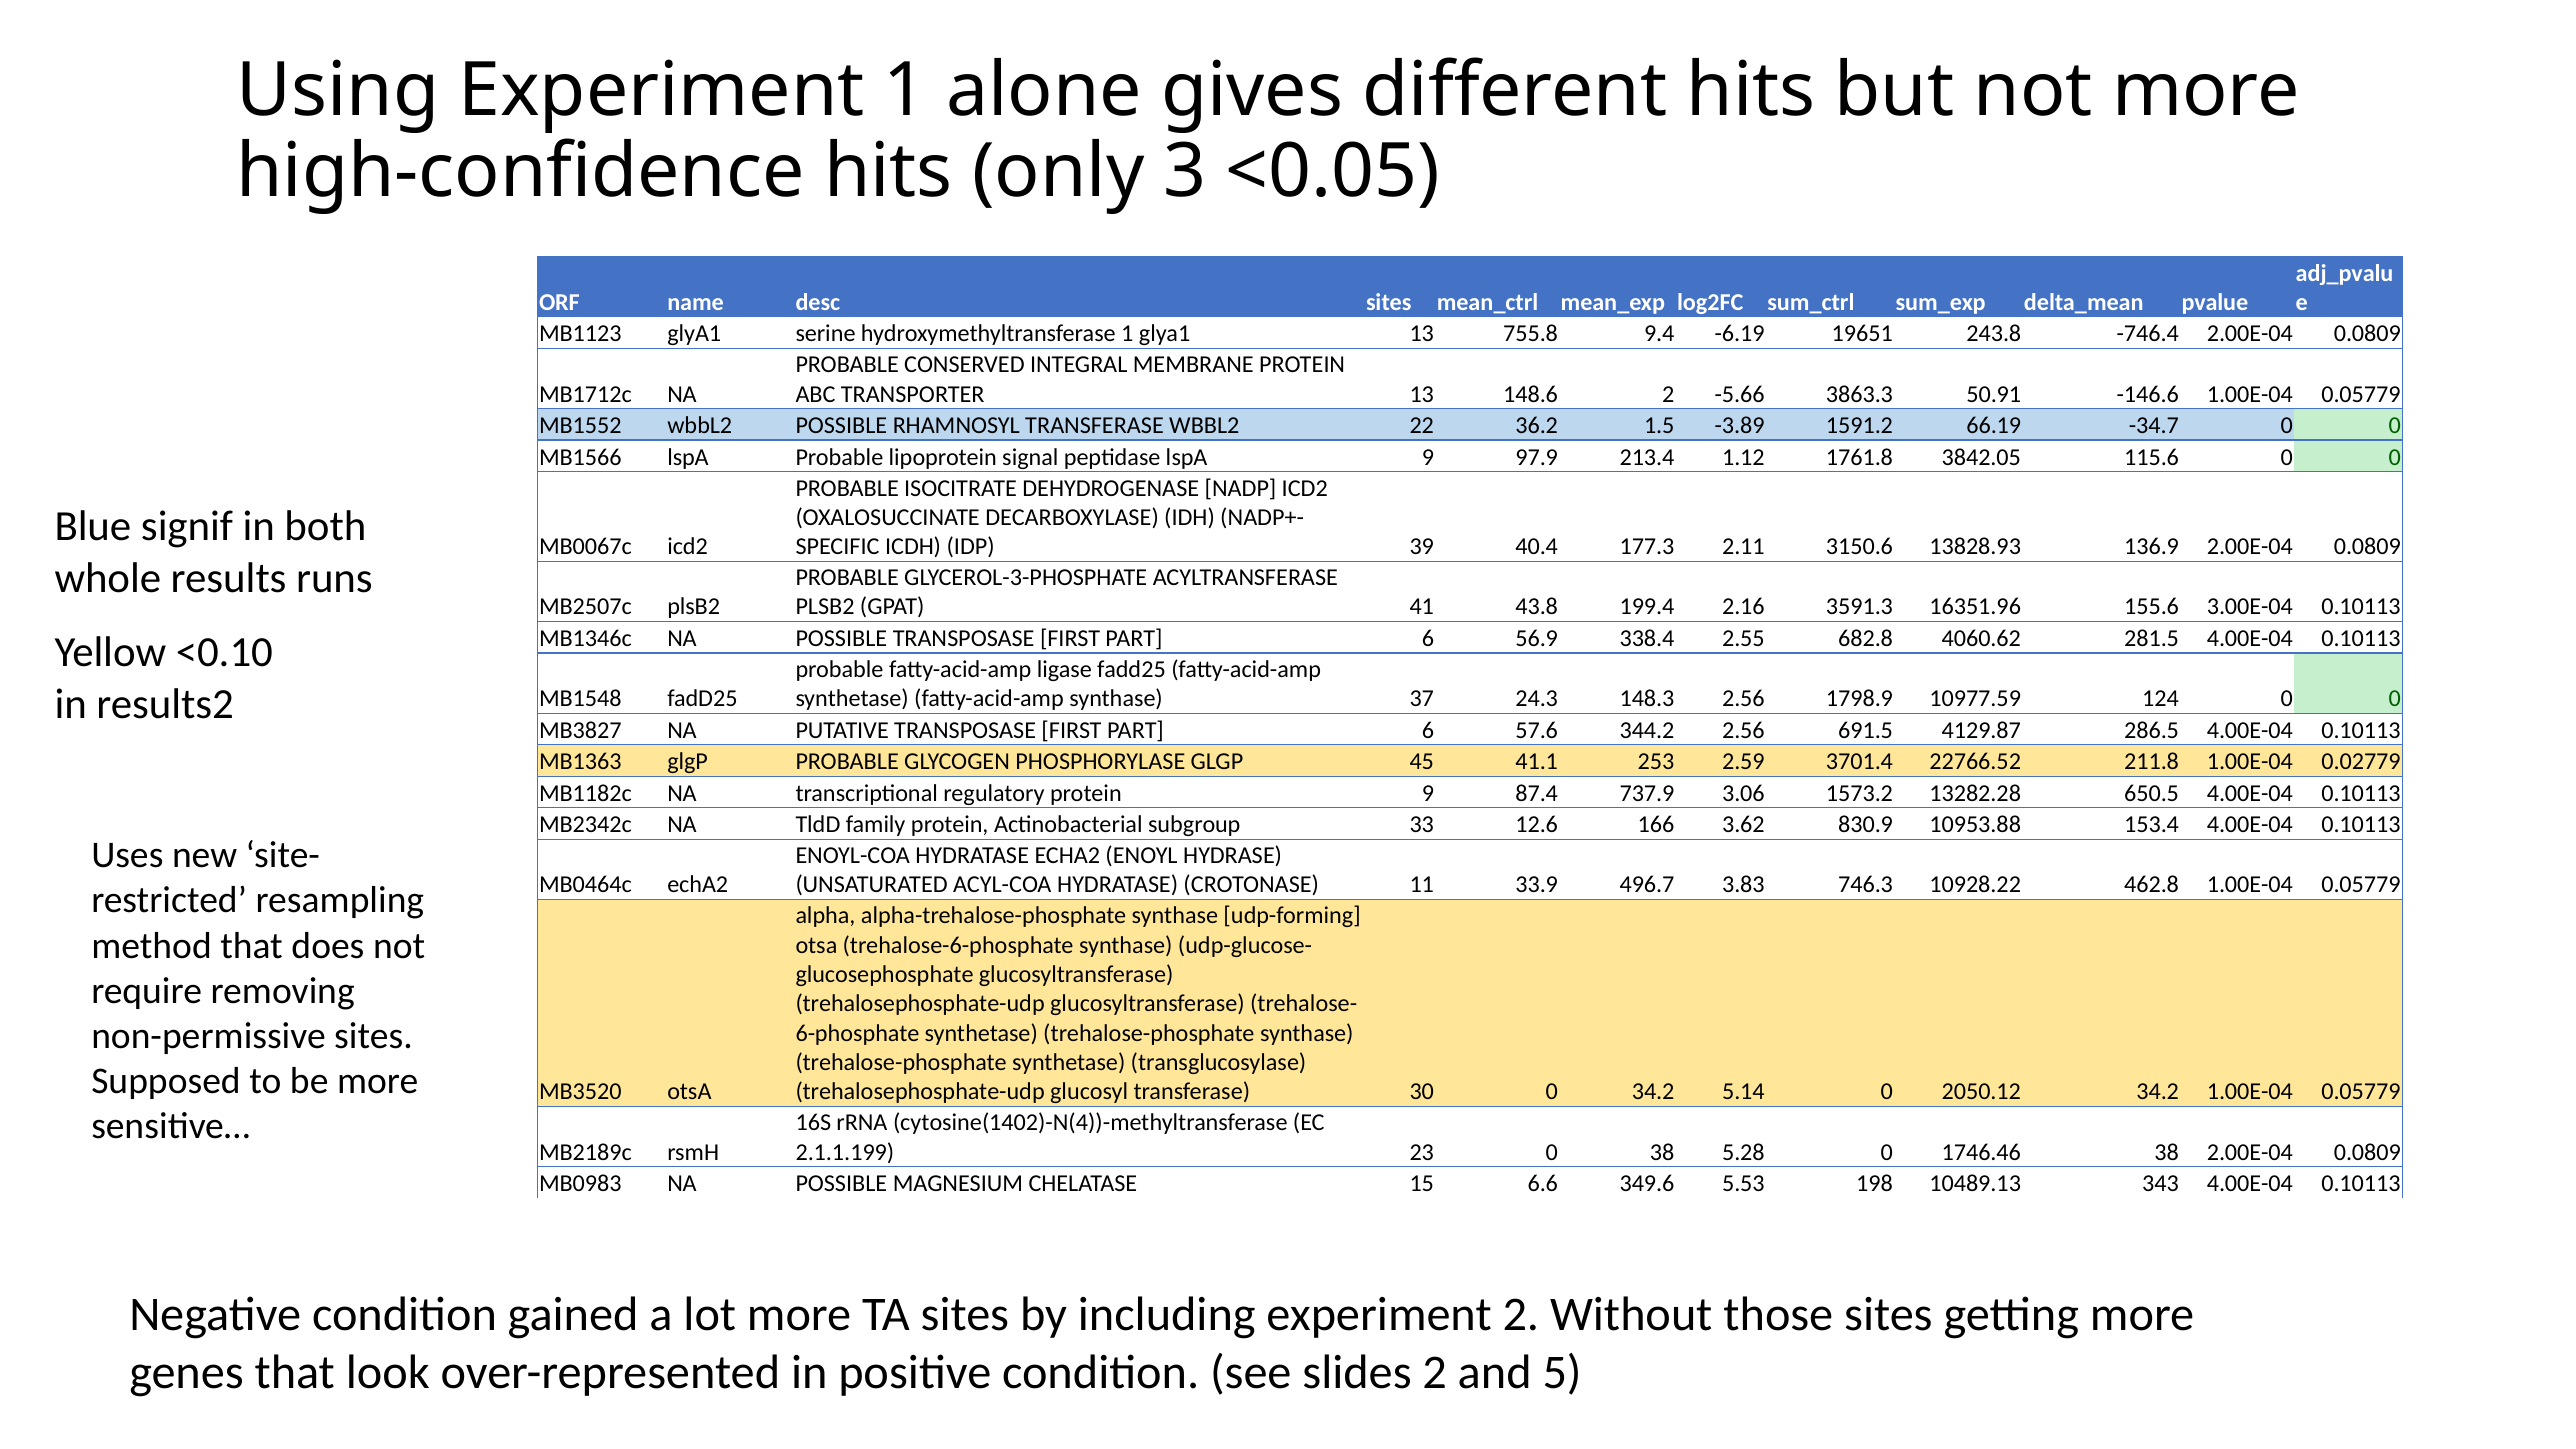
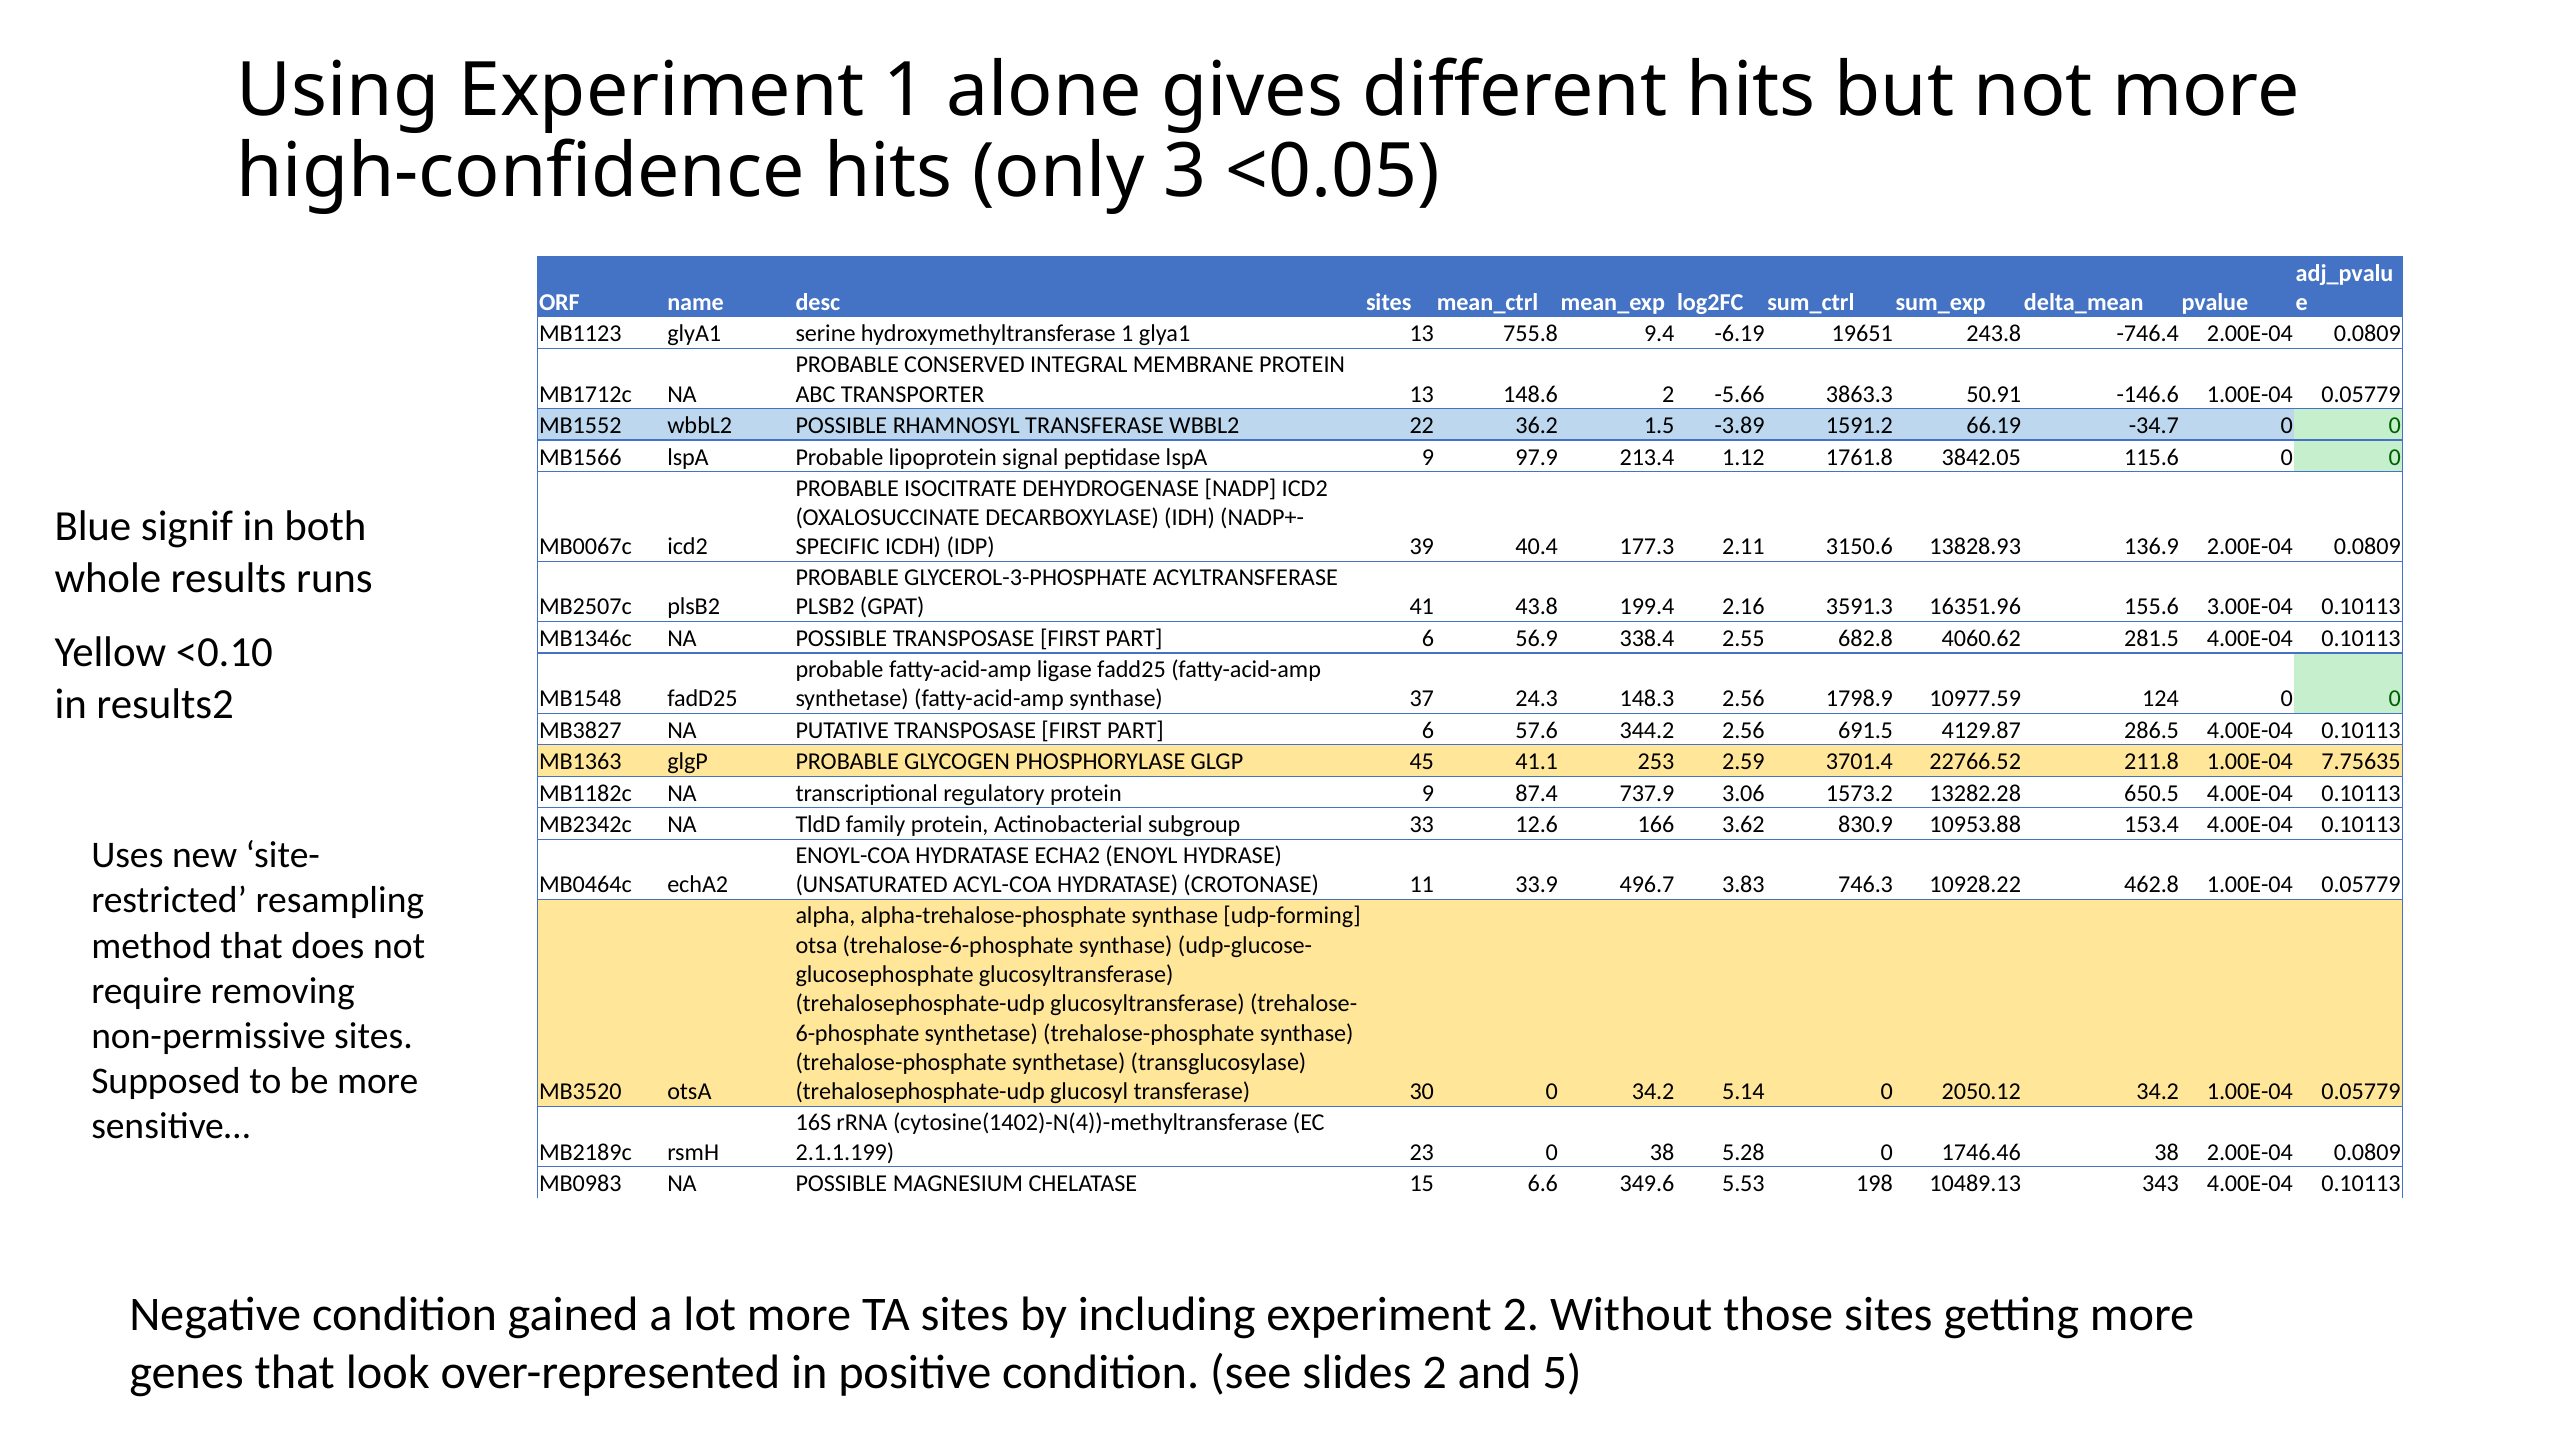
0.02779: 0.02779 -> 7.75635
